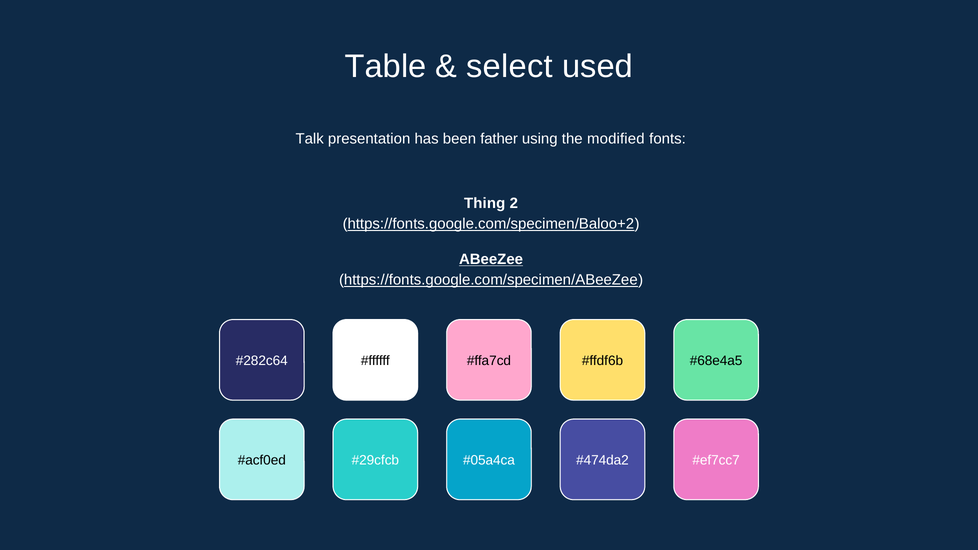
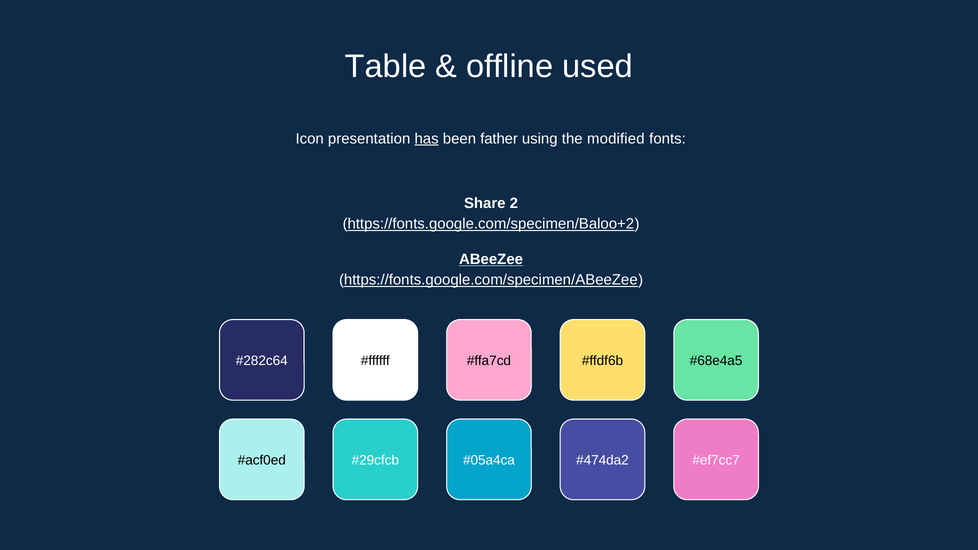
select: select -> offline
Talk: Talk -> Icon
has underline: none -> present
Thing: Thing -> Share
